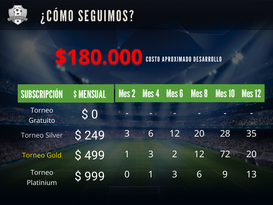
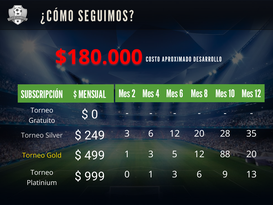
3 2: 2 -> 5
72: 72 -> 88
